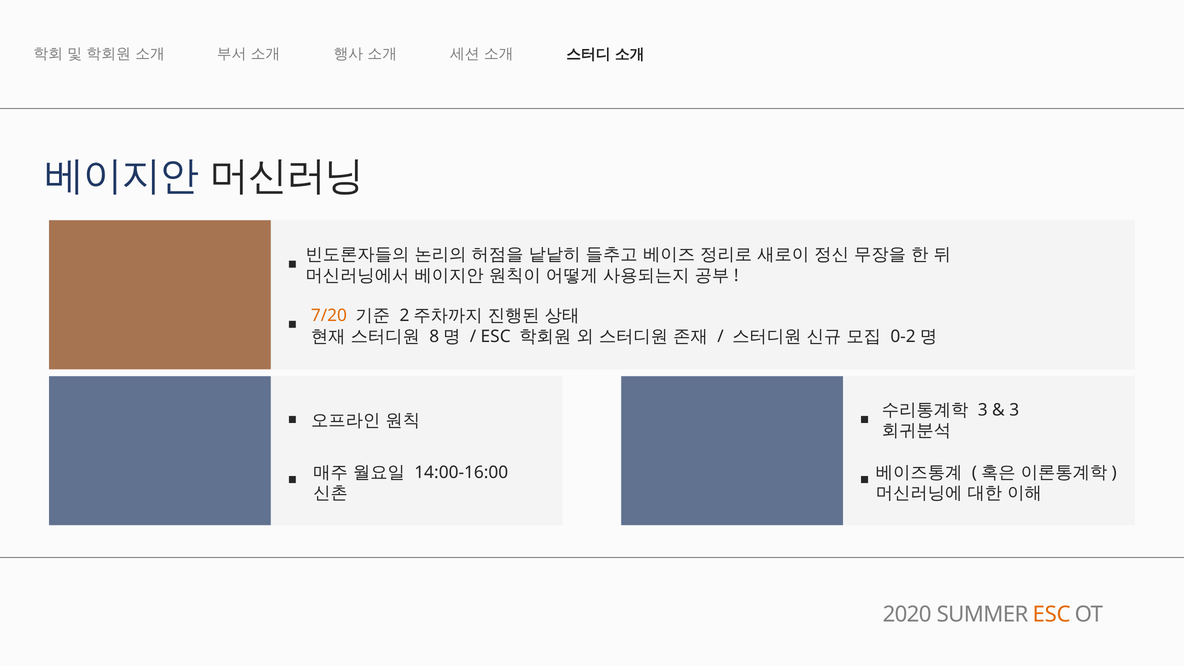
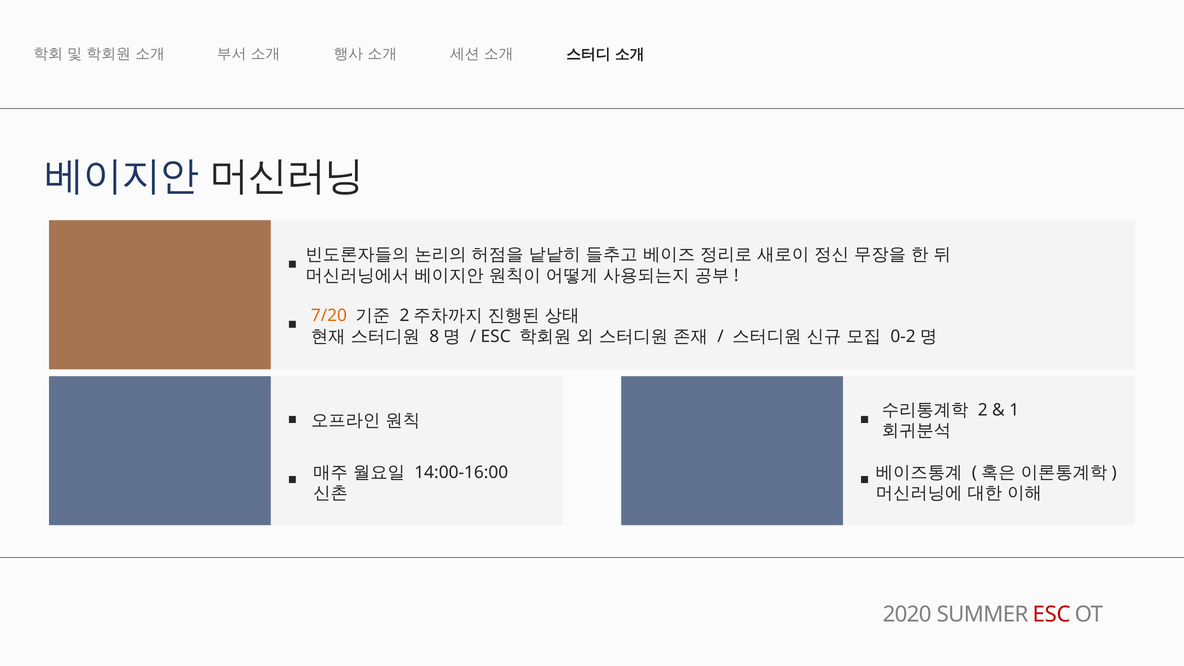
3 at (983, 410): 3 -> 2
3 at (1014, 410): 3 -> 1
ESC at (1052, 615) colour: orange -> red
